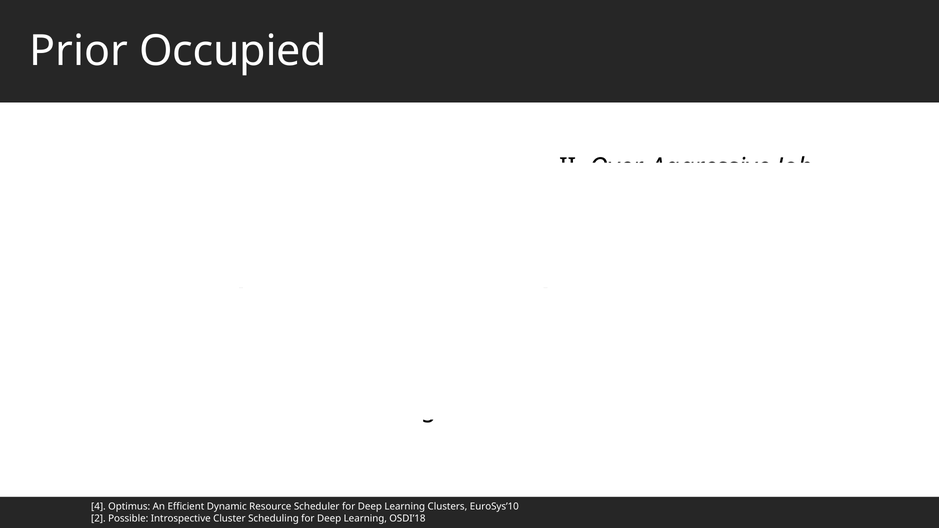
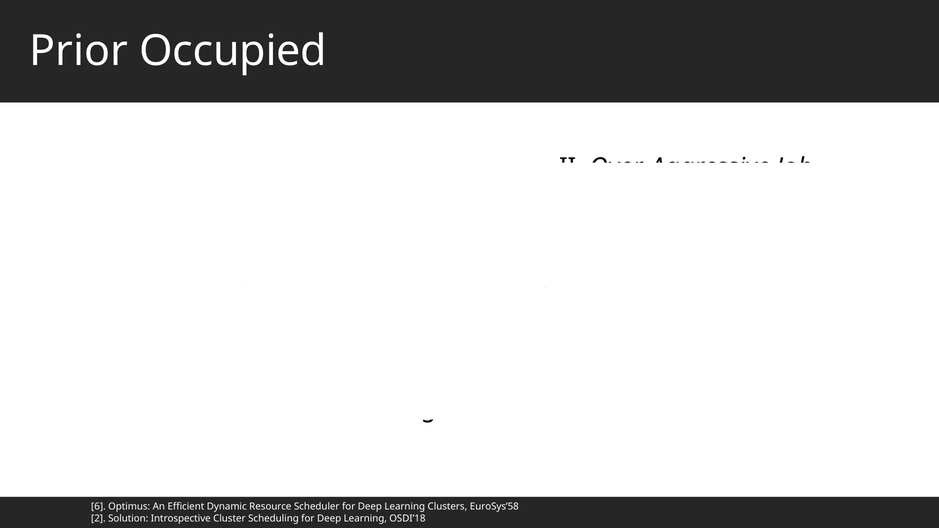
4: 4 -> 6
EuroSys’10: EuroSys’10 -> EuroSys’58
Possible: Possible -> Solution
